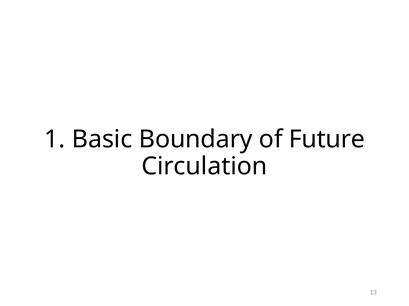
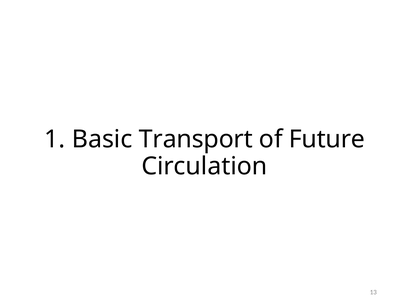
Boundary: Boundary -> Transport
